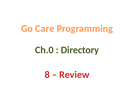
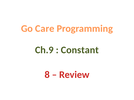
Ch.0: Ch.0 -> Ch.9
Directory: Directory -> Constant
